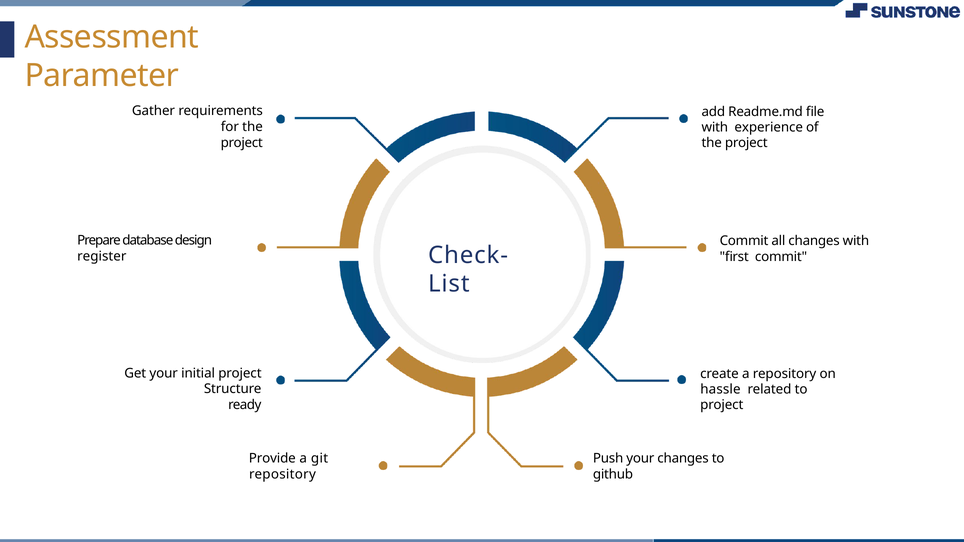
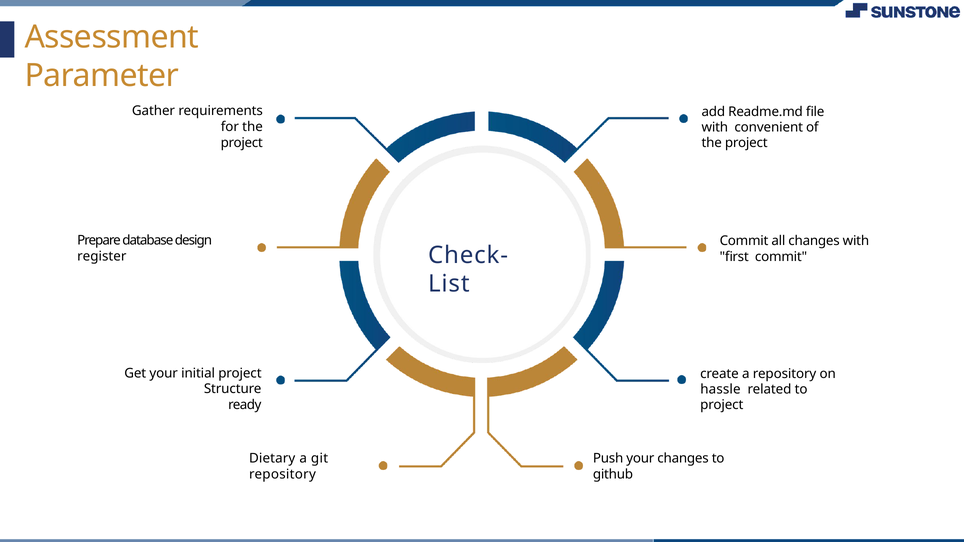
experience: experience -> convenient
Provide: Provide -> Dietary
